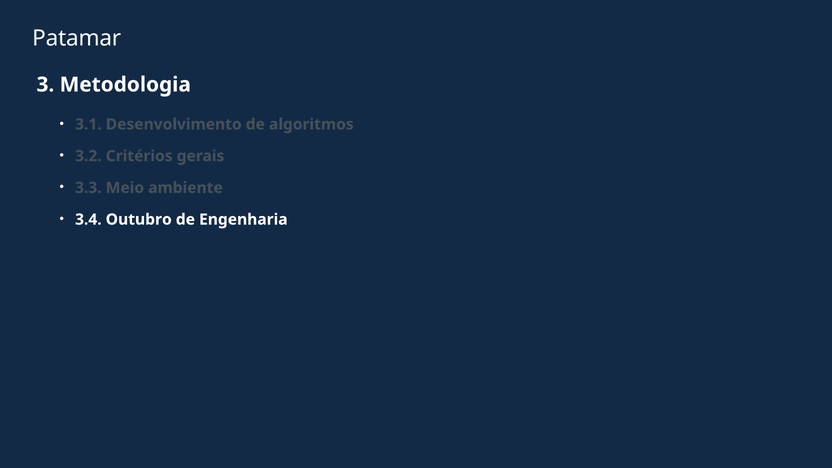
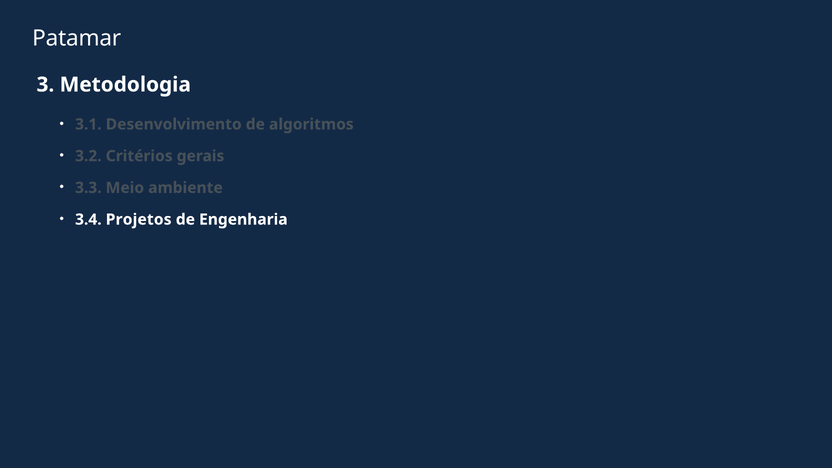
Outubro: Outubro -> Projetos
